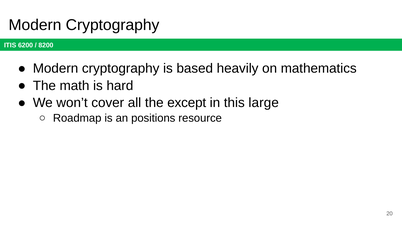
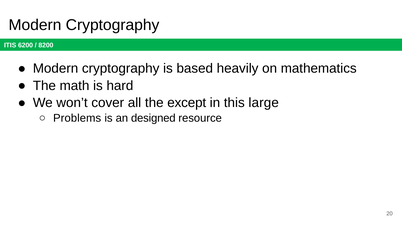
Roadmap: Roadmap -> Problems
positions: positions -> designed
